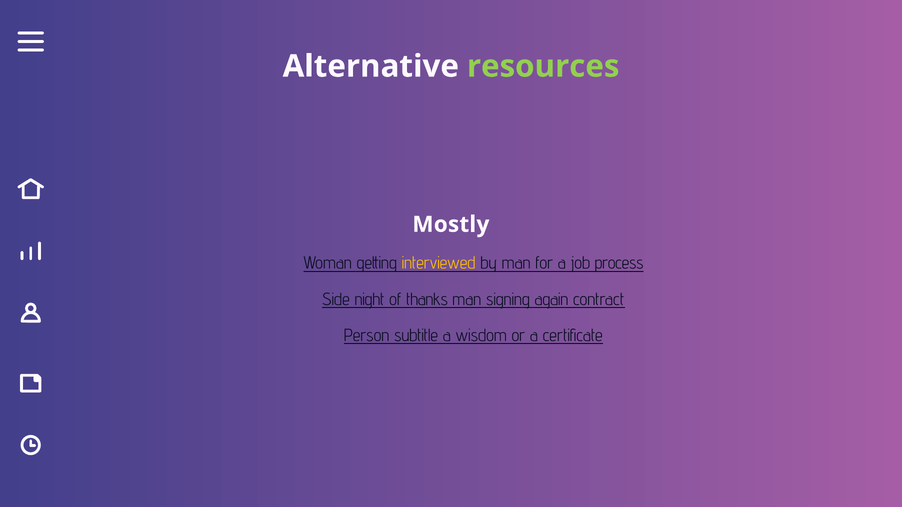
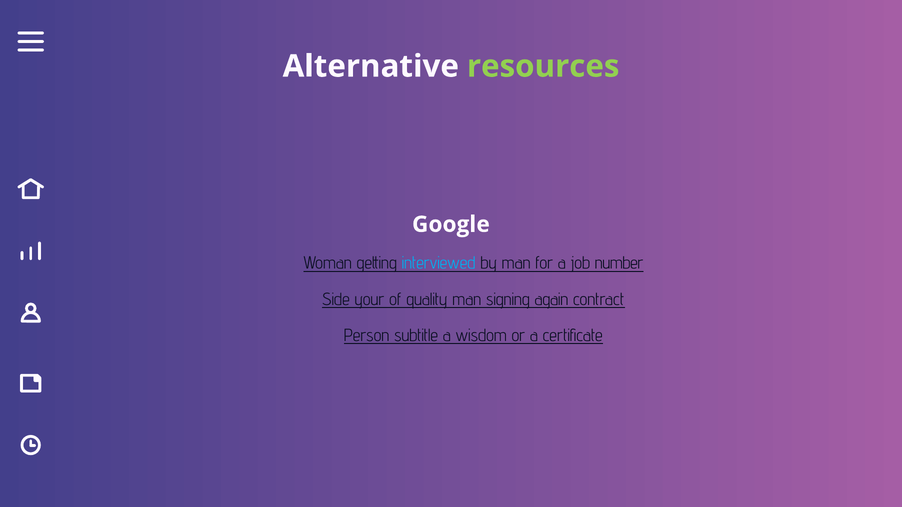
Mostly: Mostly -> Google
interviewed colour: yellow -> light blue
process: process -> number
night: night -> your
thanks: thanks -> quality
